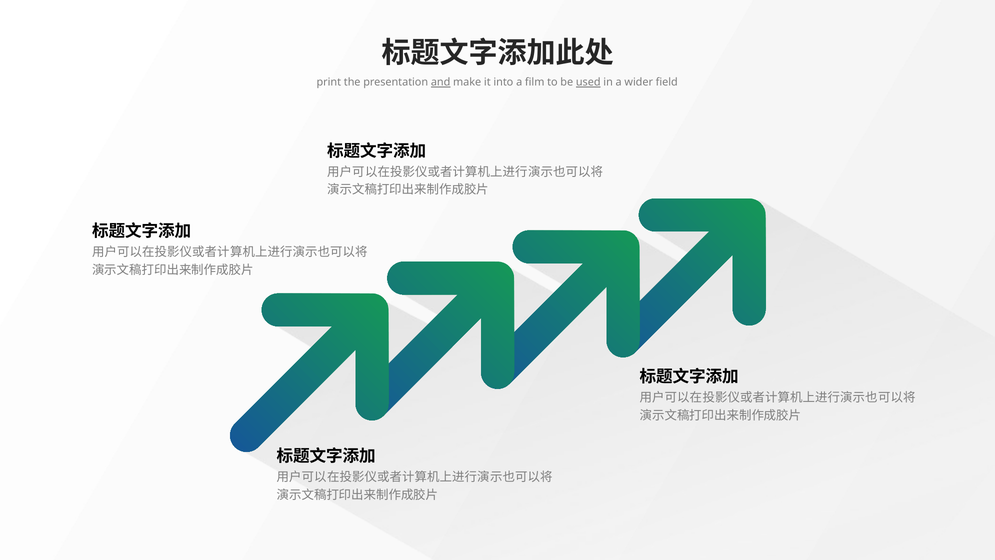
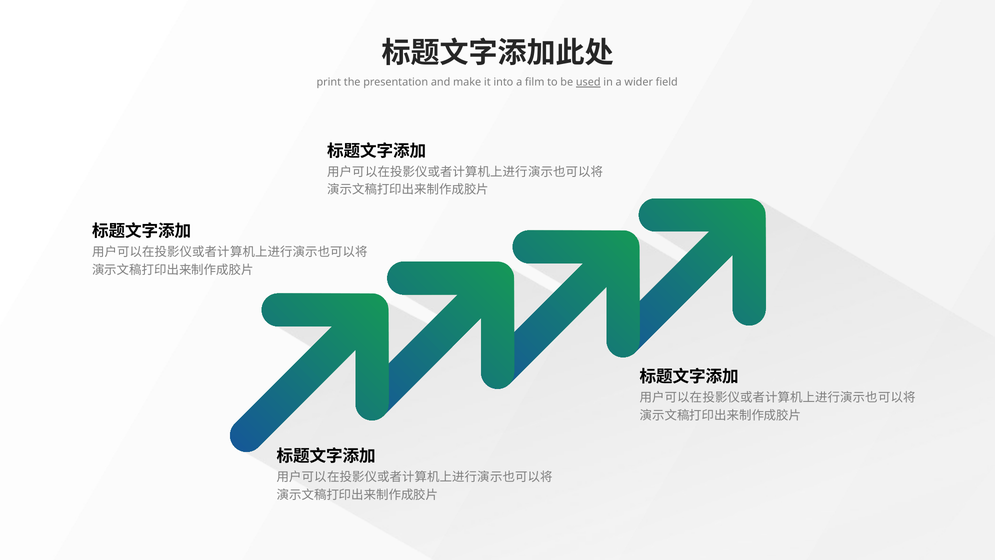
and underline: present -> none
